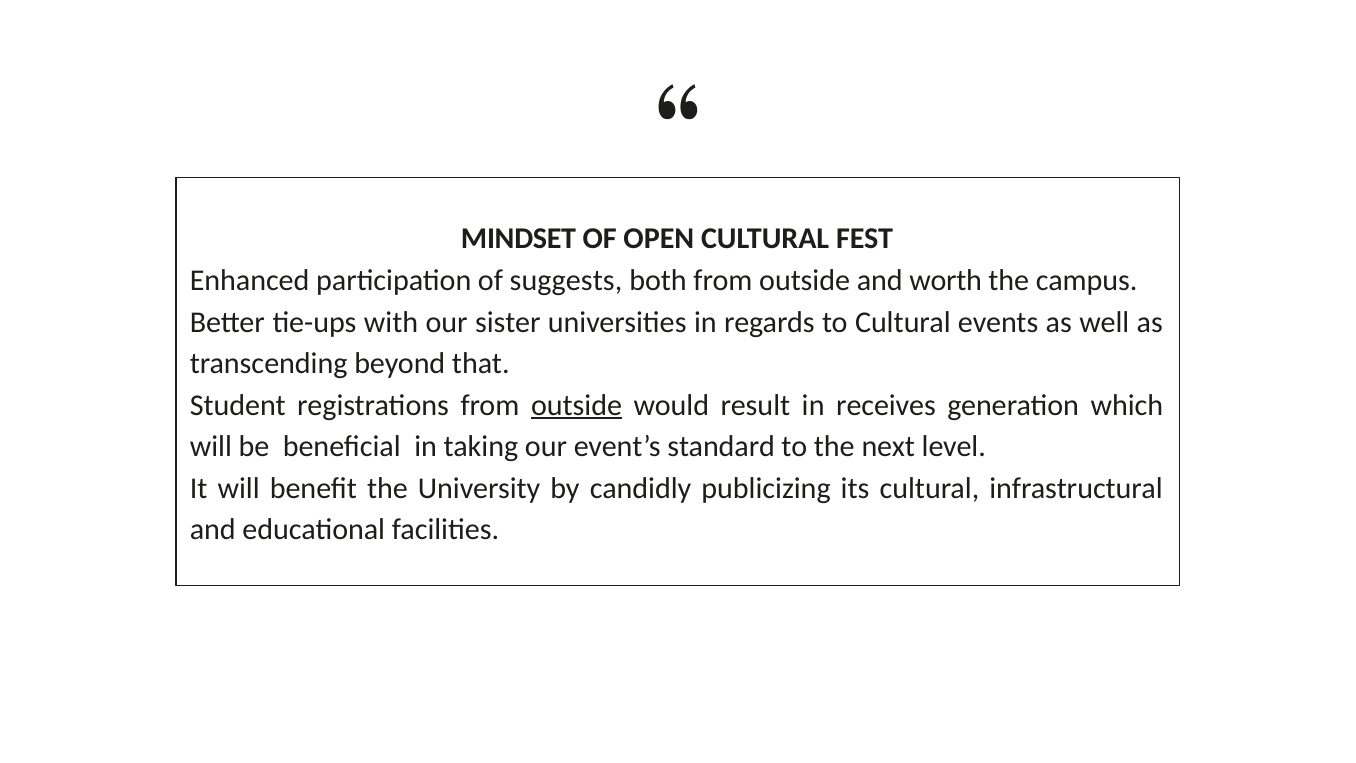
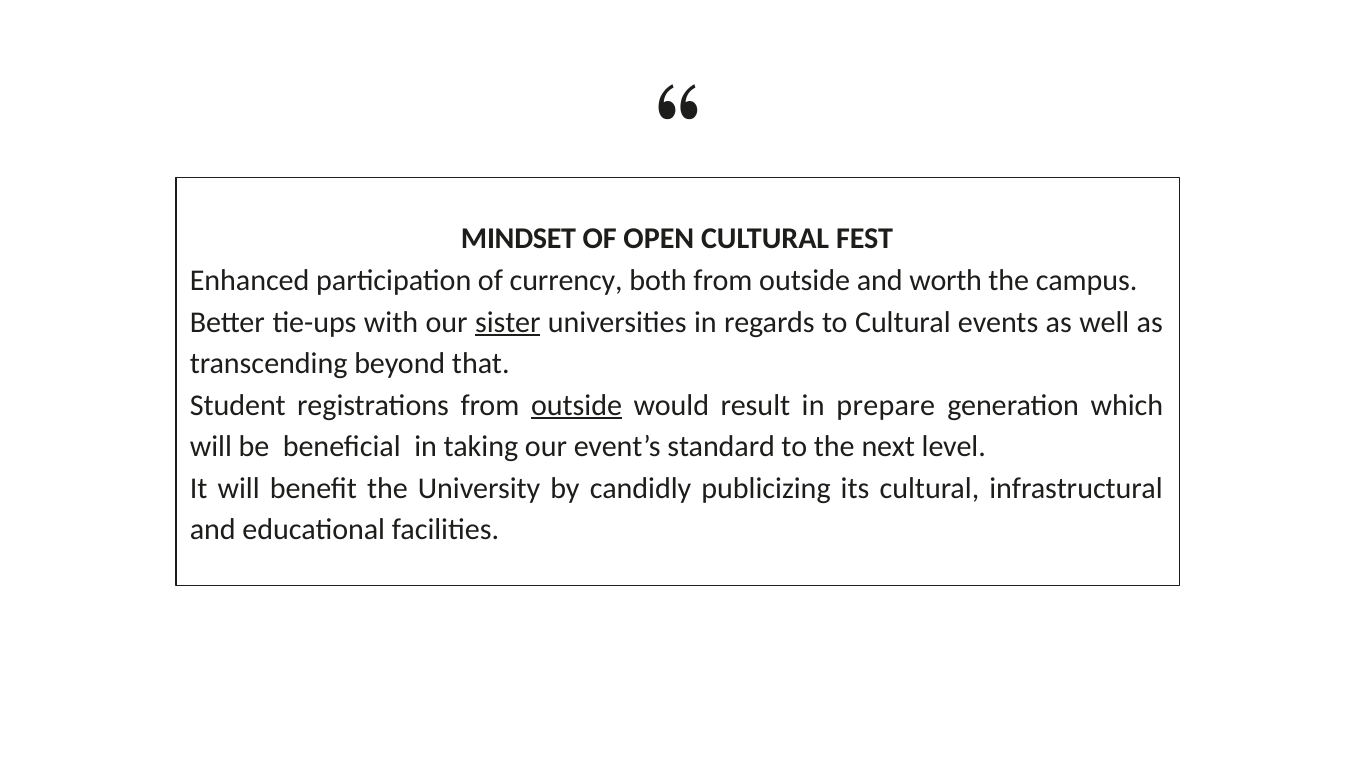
suggests: suggests -> currency
sister underline: none -> present
receives: receives -> prepare
